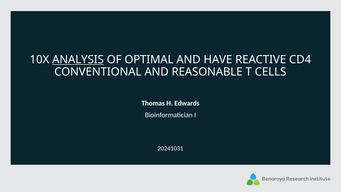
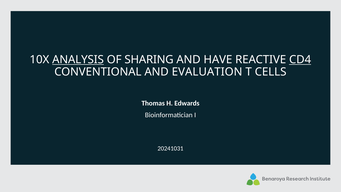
OPTIMAL: OPTIMAL -> SHARING
CD4 underline: none -> present
REASONABLE: REASONABLE -> EVALUATION
